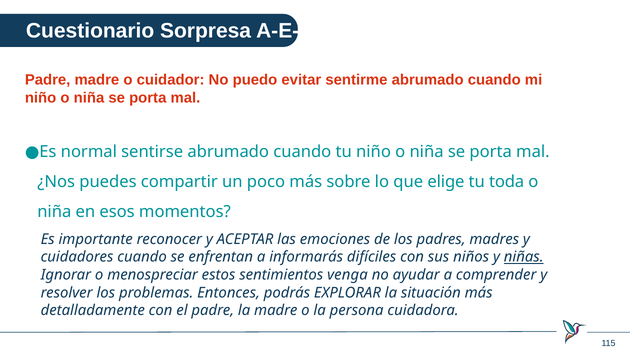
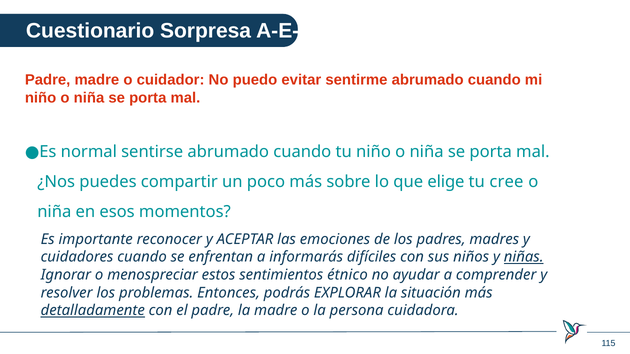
toda: toda -> cree
venga: venga -> étnico
detalladamente underline: none -> present
